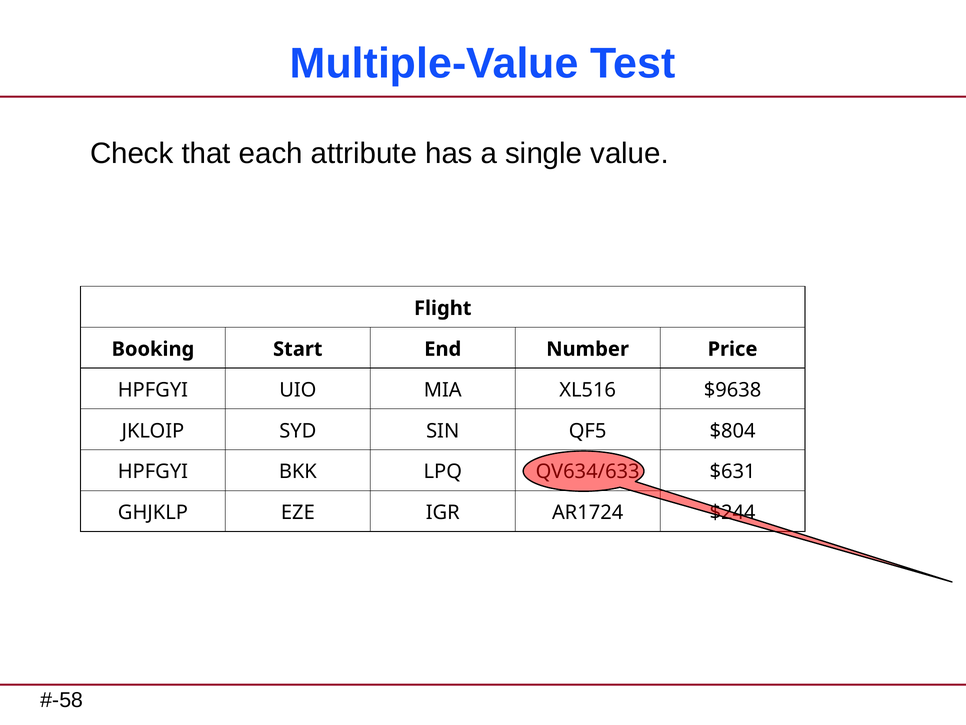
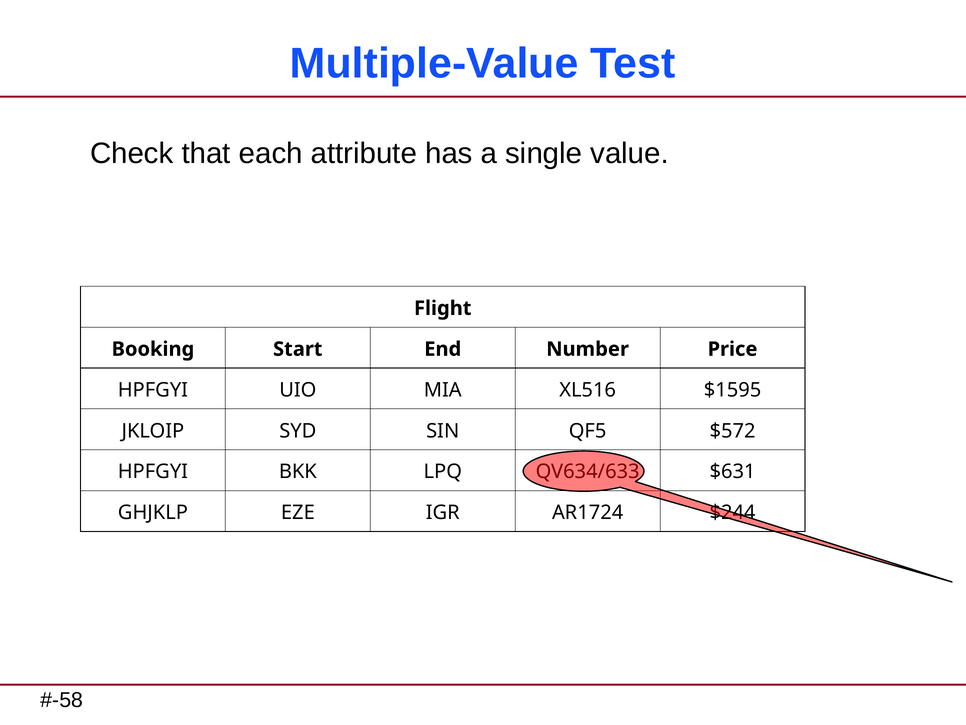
$9638: $9638 -> $1595
$804: $804 -> $572
